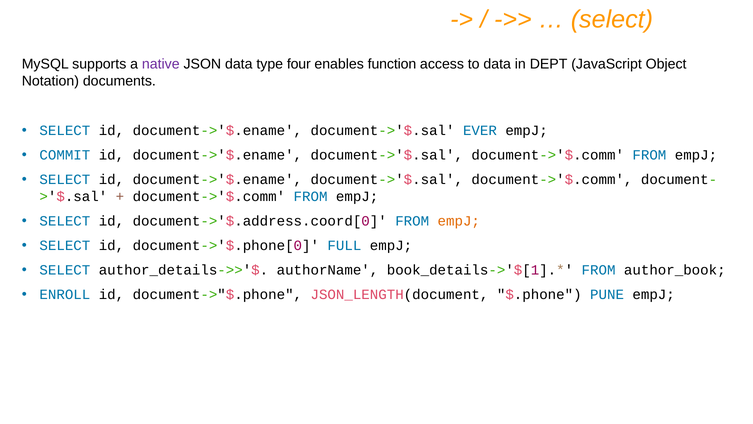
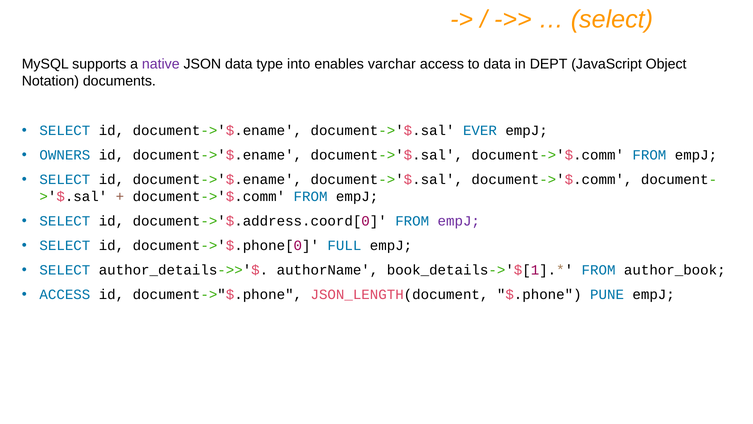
four: four -> into
function: function -> varchar
COMMIT: COMMIT -> OWNERS
empJ at (459, 221) colour: orange -> purple
ENROLL at (65, 294): ENROLL -> ACCESS
